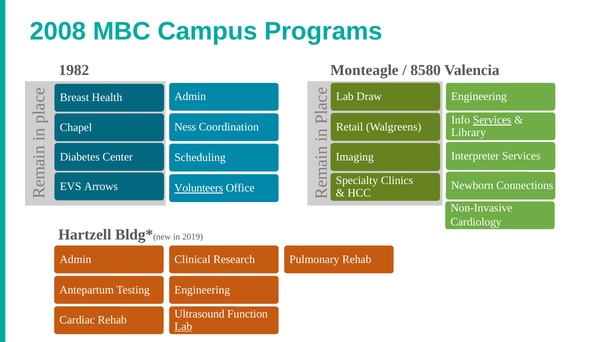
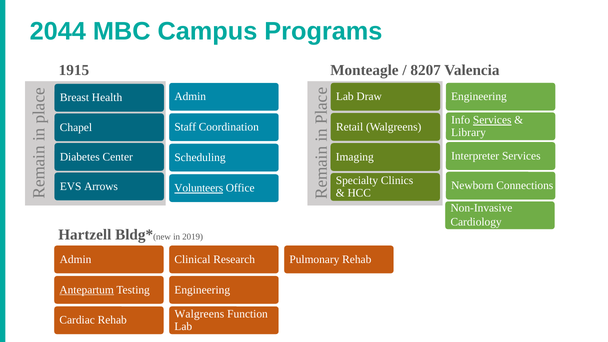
2008: 2008 -> 2044
1982: 1982 -> 1915
8580: 8580 -> 8207
Ness: Ness -> Staff
Antepartum underline: none -> present
Ultrasound at (199, 314): Ultrasound -> Walgreens
Lab at (183, 326) underline: present -> none
